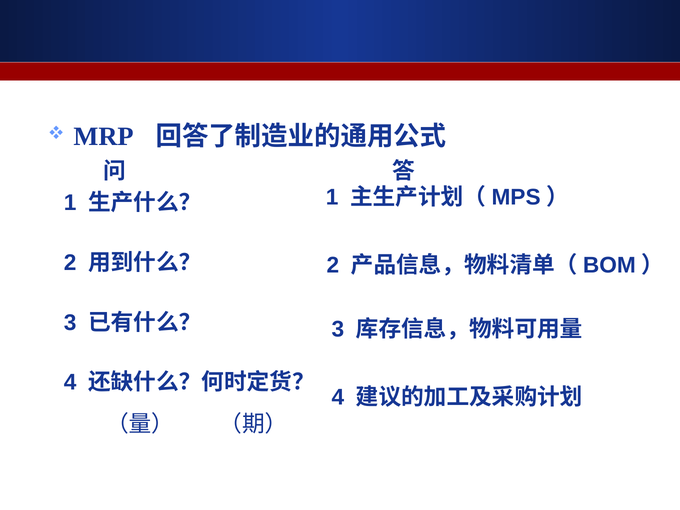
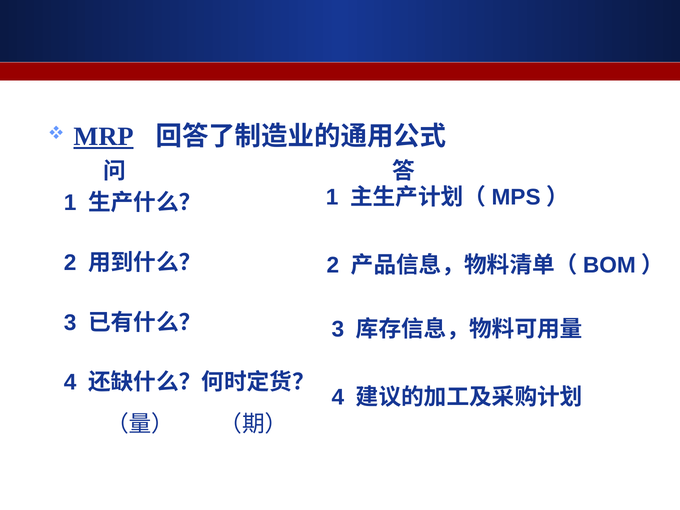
MRP underline: none -> present
